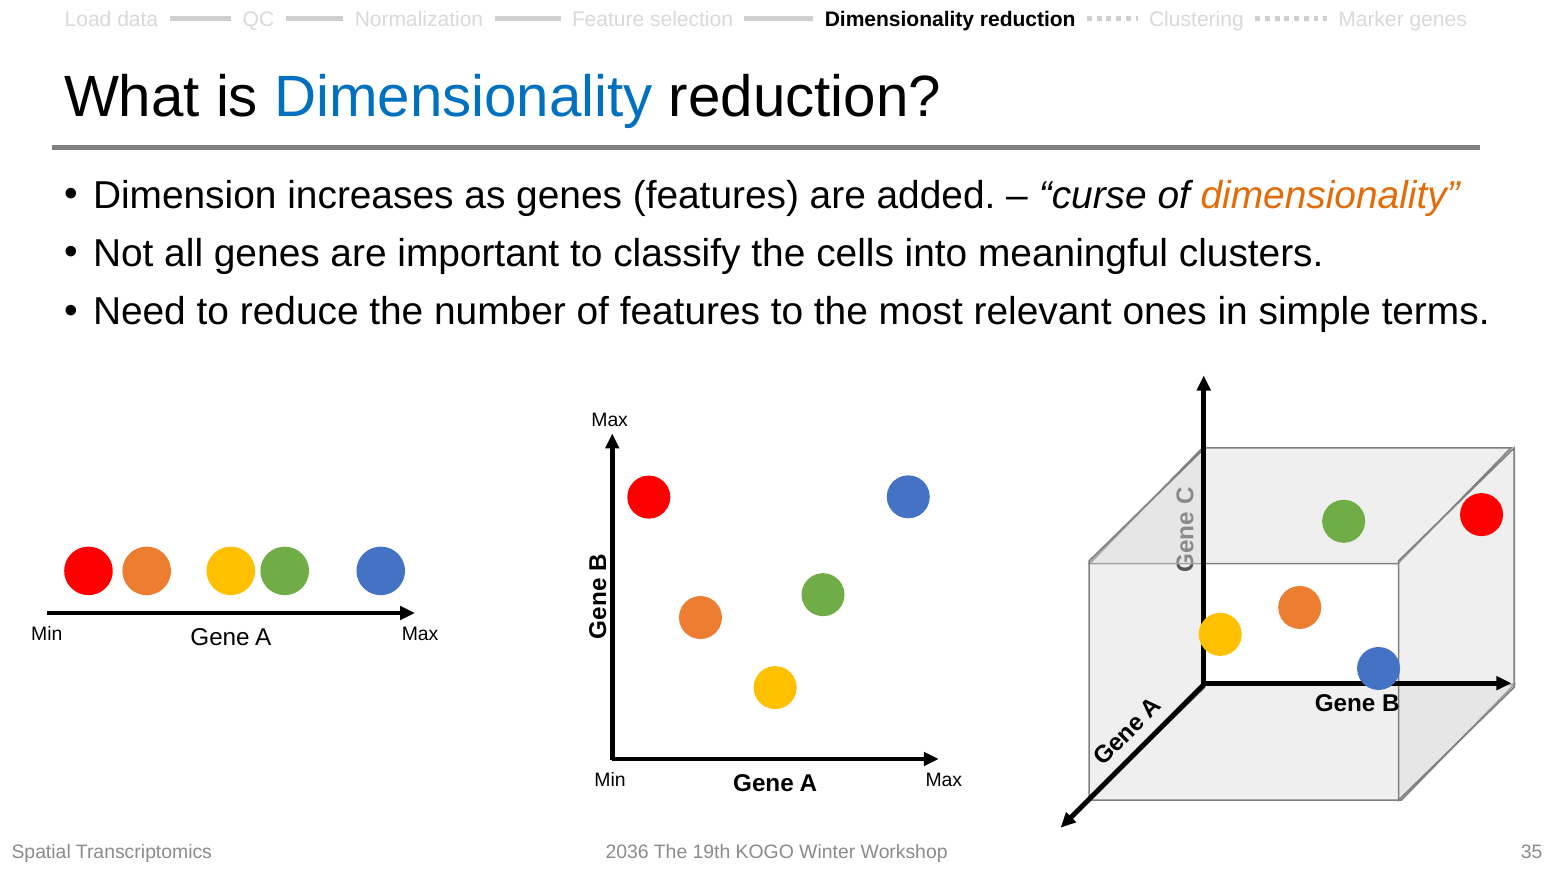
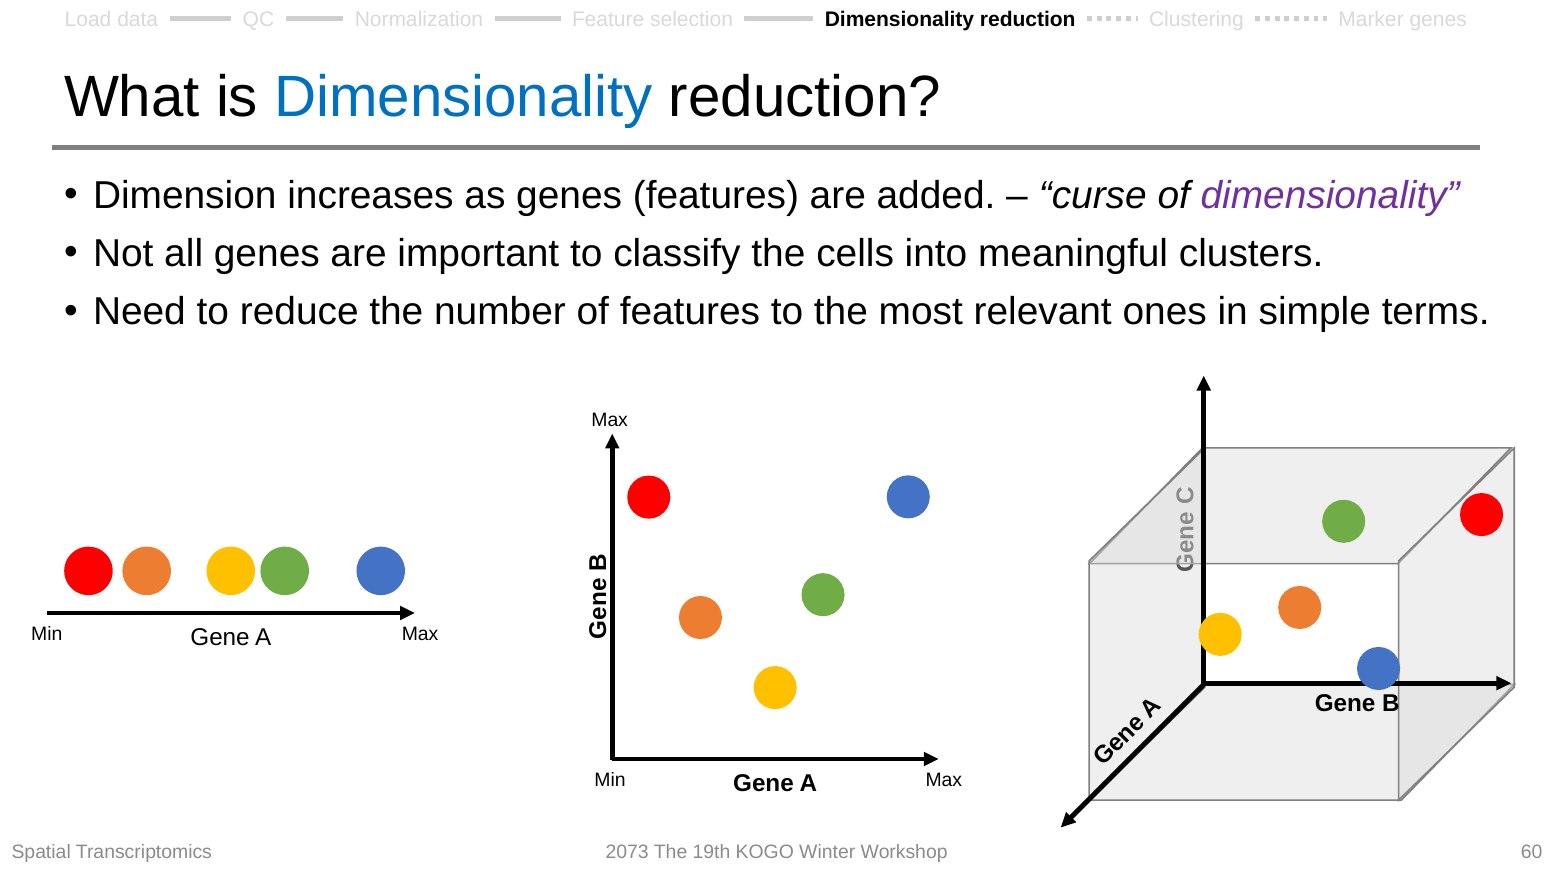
dimensionality at (1330, 196) colour: orange -> purple
2036: 2036 -> 2073
35: 35 -> 60
